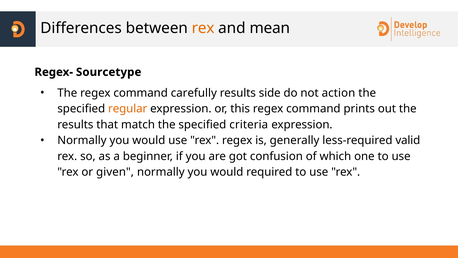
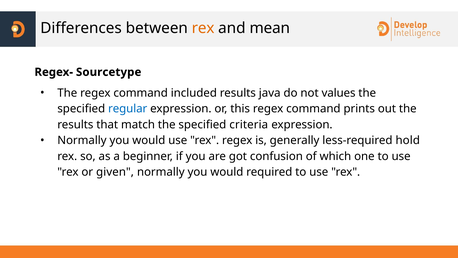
carefully: carefully -> included
side: side -> java
action: action -> values
regular colour: orange -> blue
valid: valid -> hold
